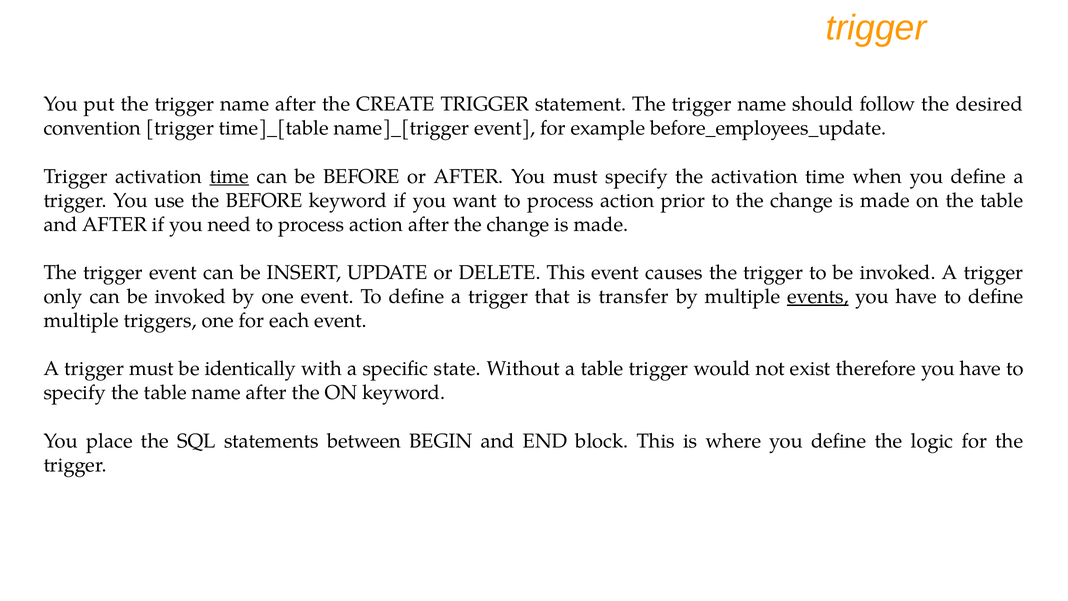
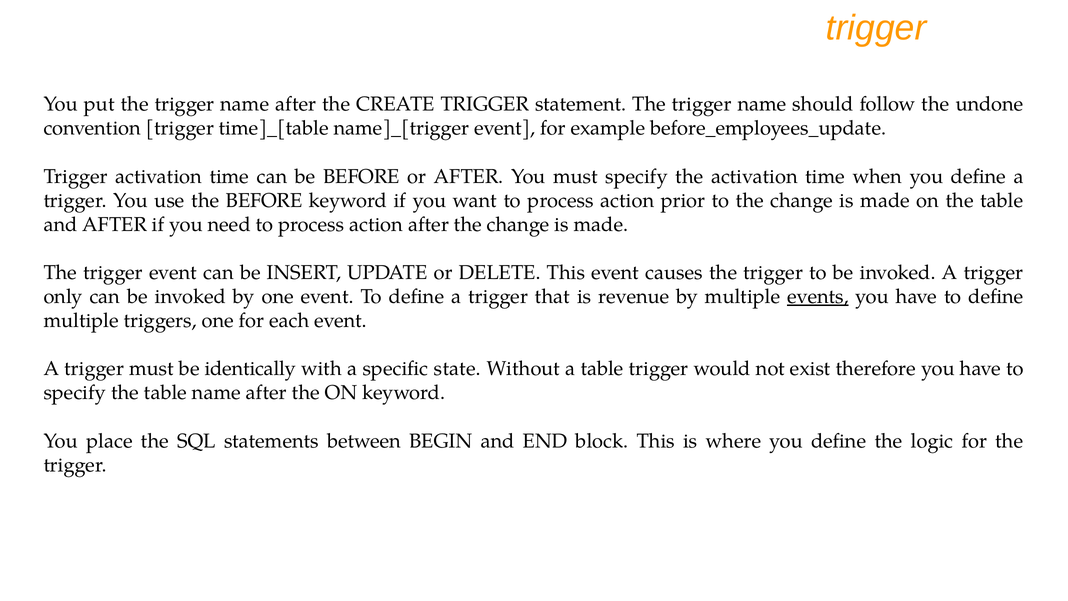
desired: desired -> undone
time at (229, 176) underline: present -> none
transfer: transfer -> revenue
